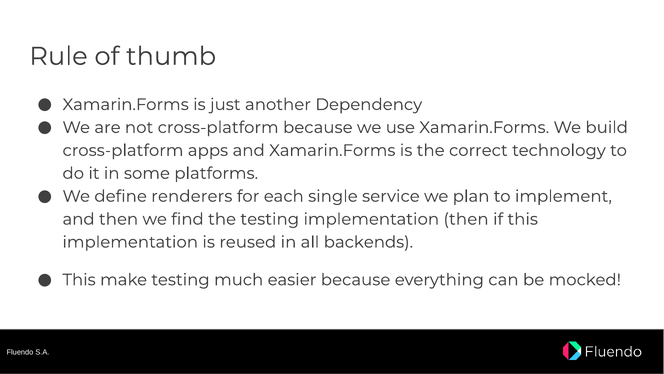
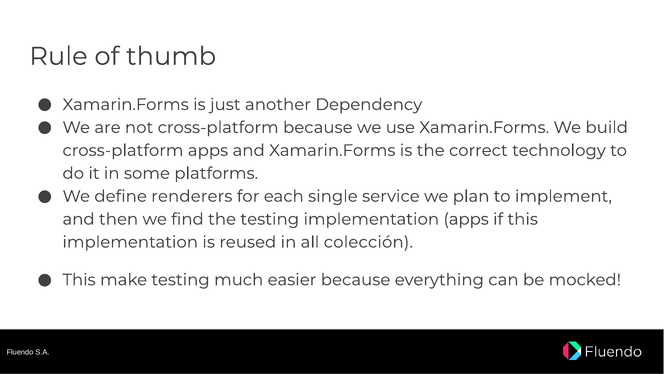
implementation then: then -> apps
backends: backends -> colección
